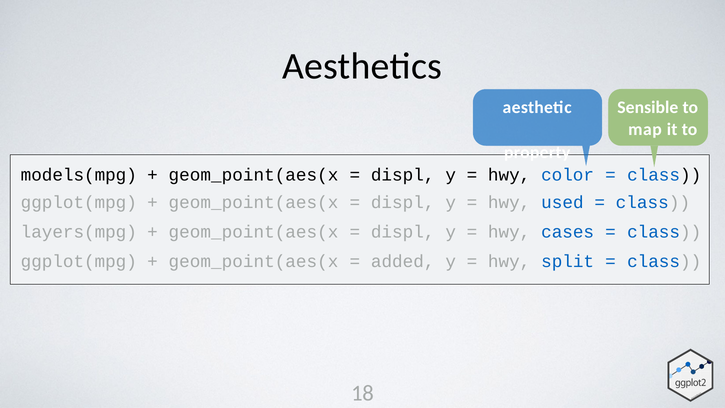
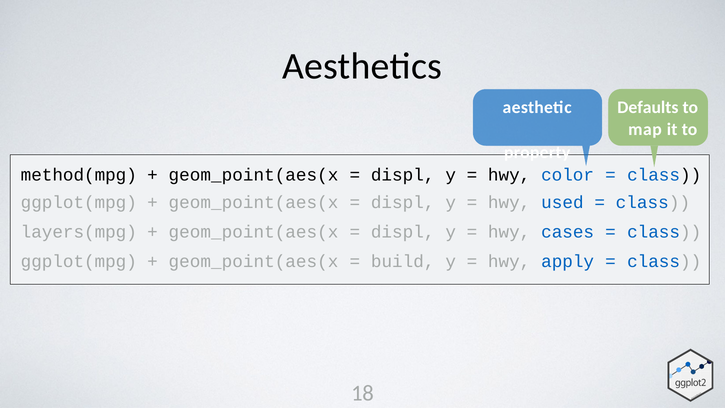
Sensible: Sensible -> Defaults
models(mpg: models(mpg -> method(mpg
added: added -> build
split: split -> apply
